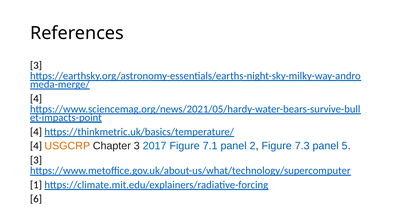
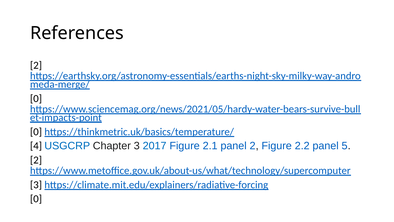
3 at (36, 65): 3 -> 2
4 at (36, 98): 4 -> 0
4 at (36, 132): 4 -> 0
USGCRP colour: orange -> blue
7.1: 7.1 -> 2.1
7.3: 7.3 -> 2.2
3 at (36, 160): 3 -> 2
1 at (36, 185): 1 -> 3
6 at (36, 199): 6 -> 0
